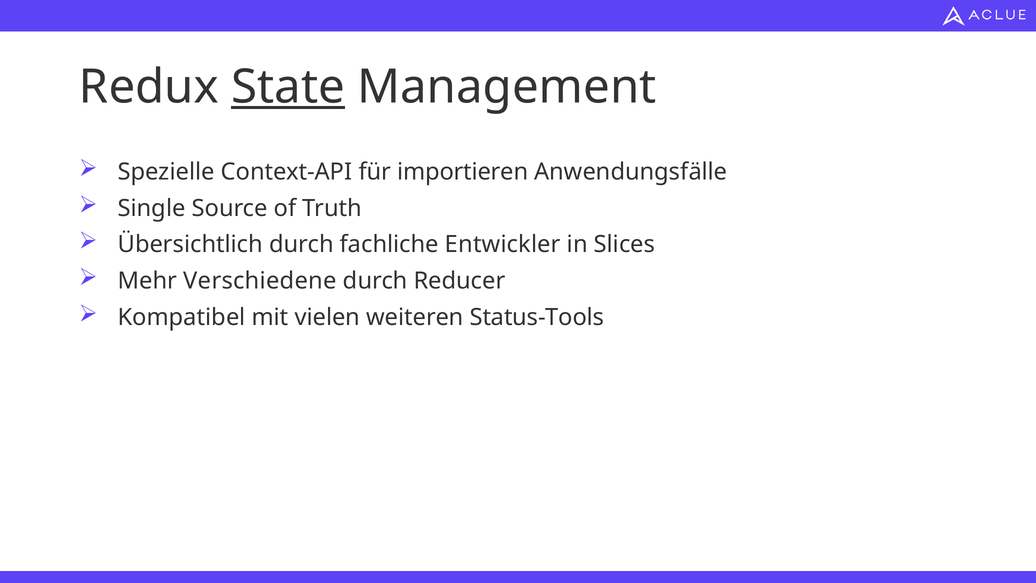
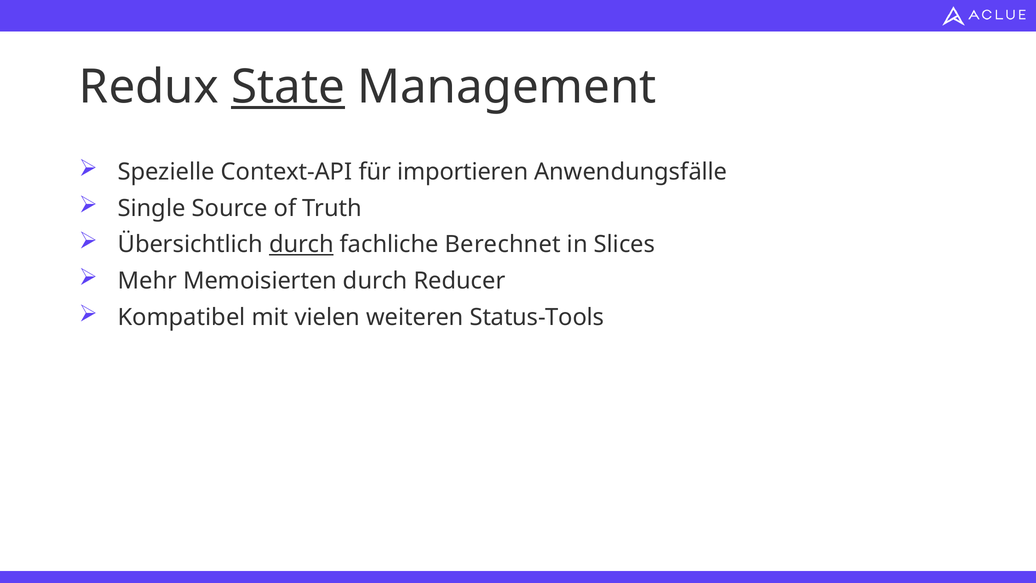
durch at (301, 245) underline: none -> present
Entwickler: Entwickler -> Berechnet
Verschiedene: Verschiedene -> Memoisierten
